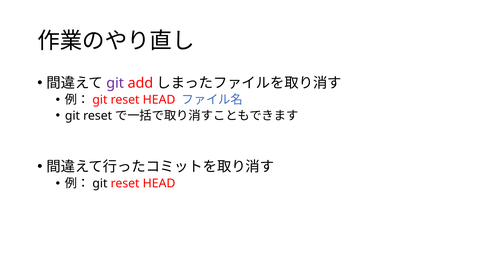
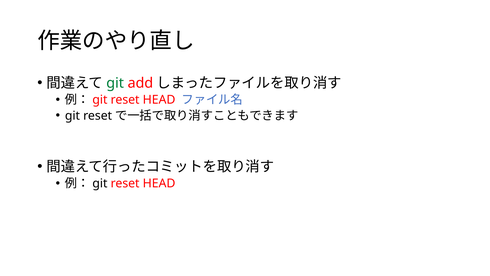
git at (115, 83) colour: purple -> green
